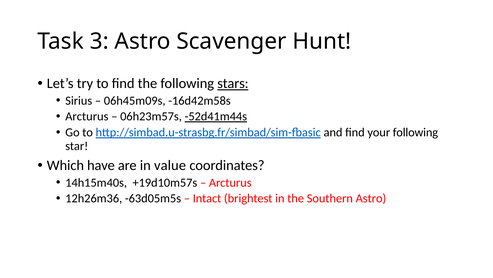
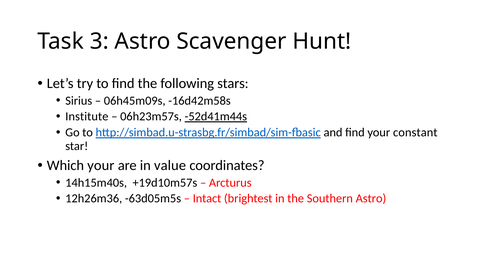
stars underline: present -> none
Arcturus at (87, 116): Arcturus -> Institute
your following: following -> constant
Which have: have -> your
